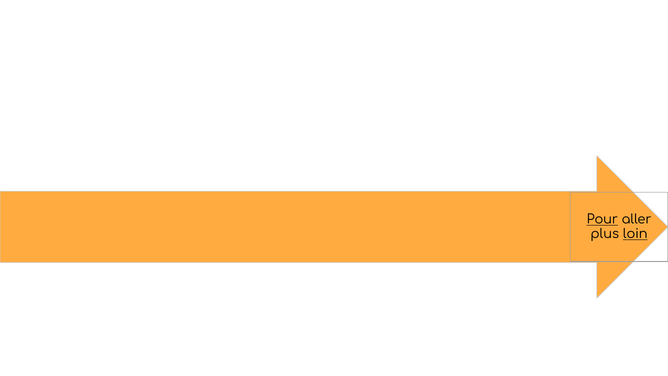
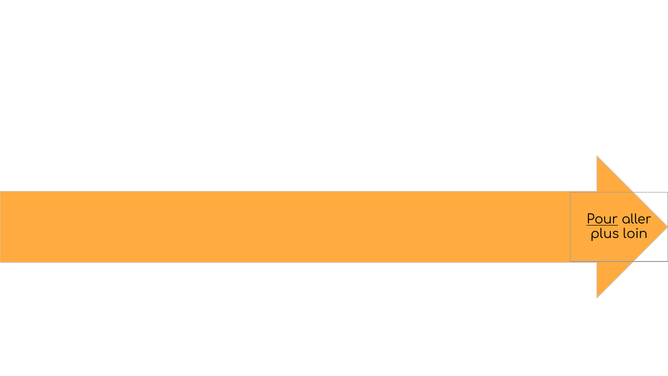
loin underline: present -> none
